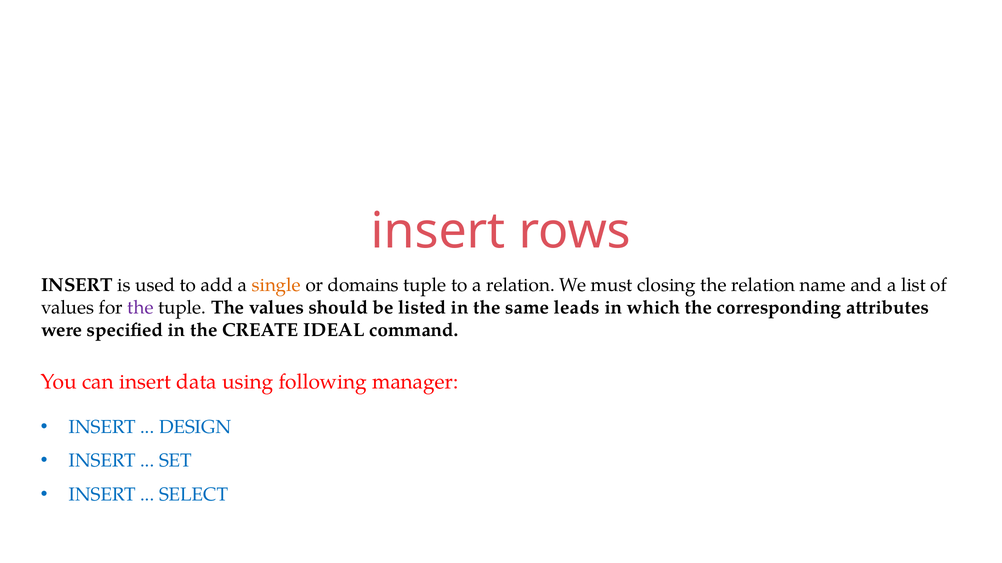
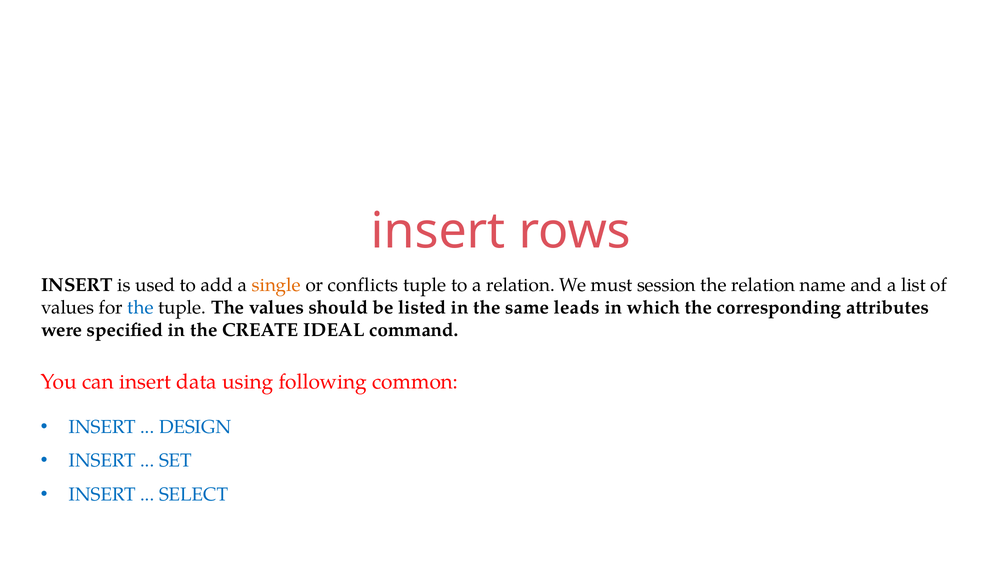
domains: domains -> conflicts
closing: closing -> session
the at (140, 308) colour: purple -> blue
manager: manager -> common
